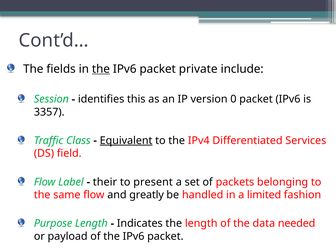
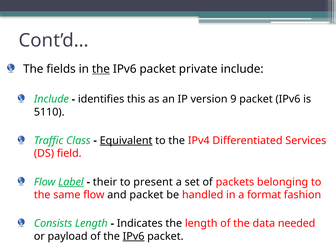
Session at (51, 99): Session -> Include
0: 0 -> 9
3357: 3357 -> 5110
Label underline: none -> present
and greatly: greatly -> packet
limited: limited -> format
Purpose: Purpose -> Consists
IPv6 at (134, 236) underline: none -> present
